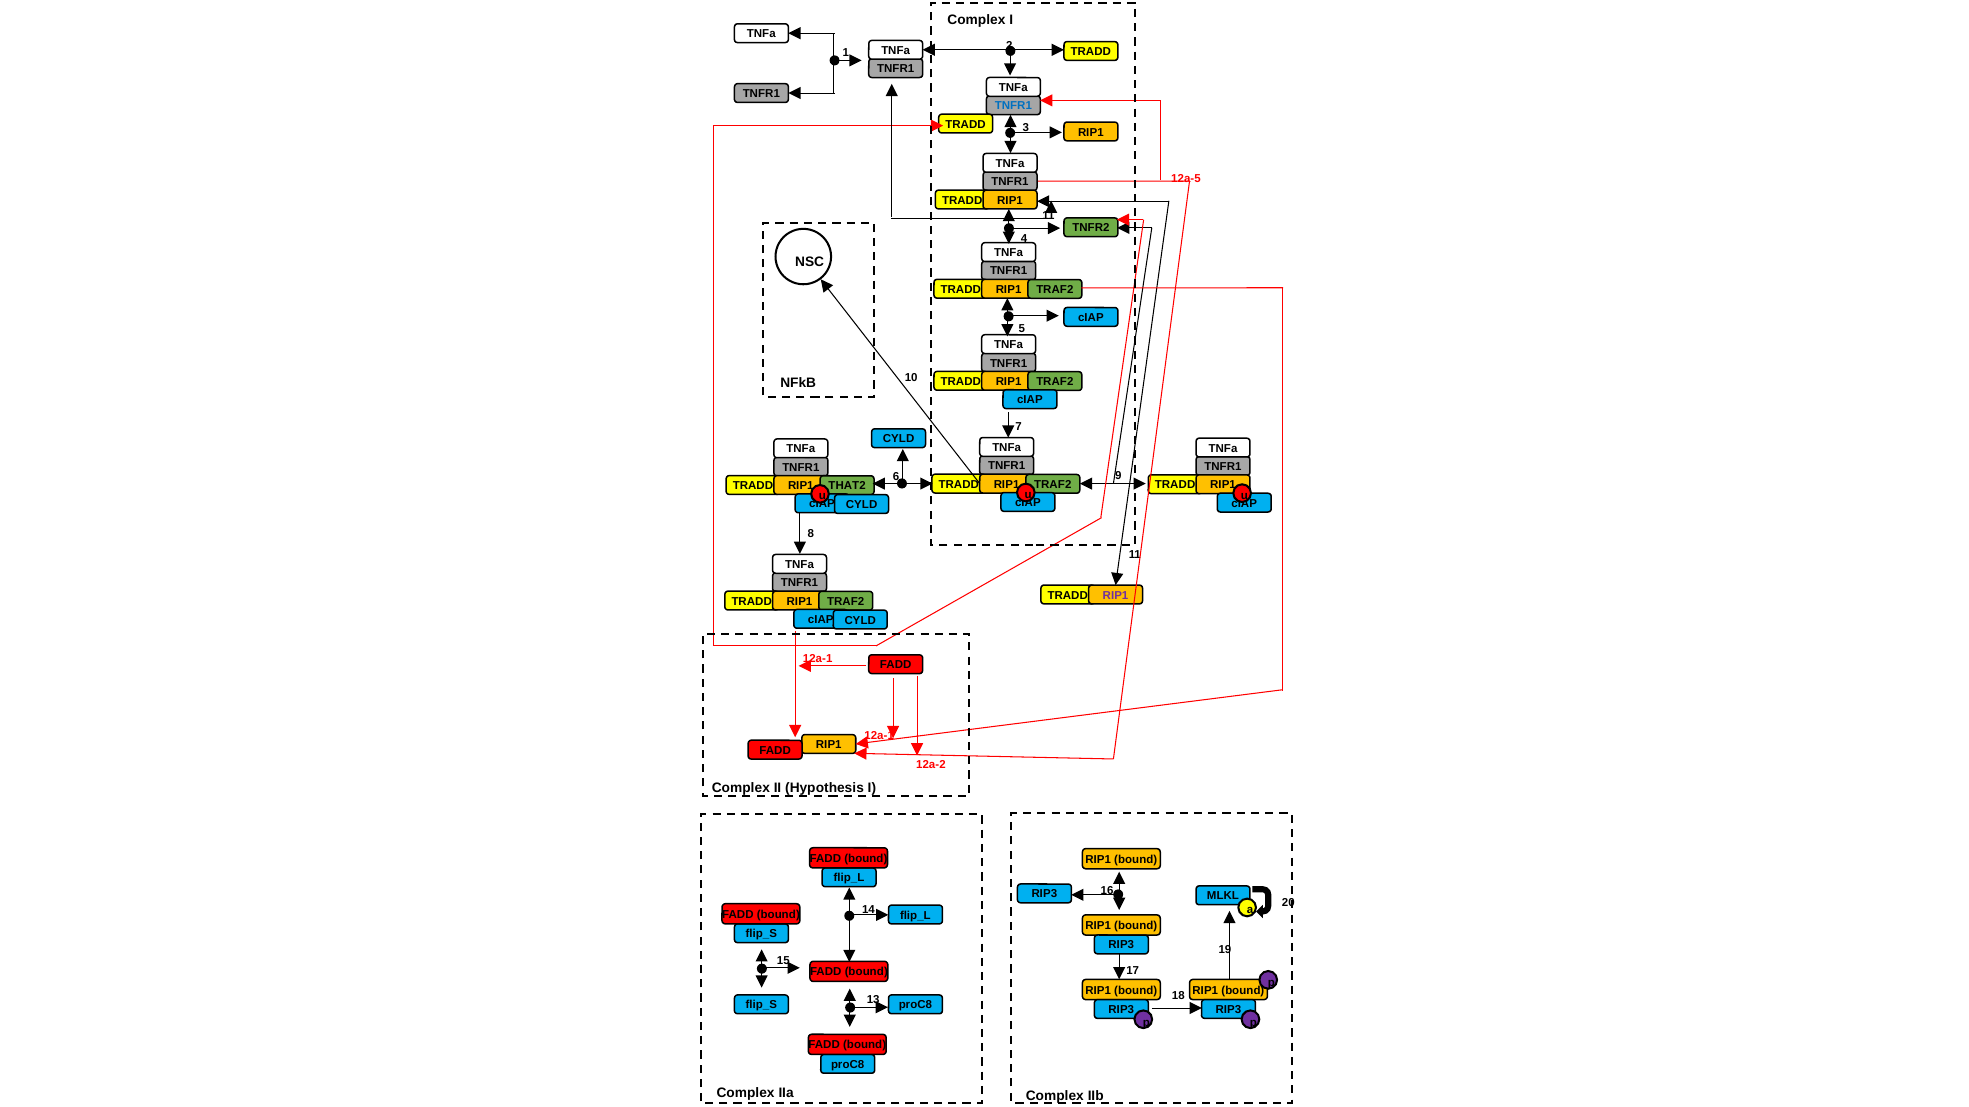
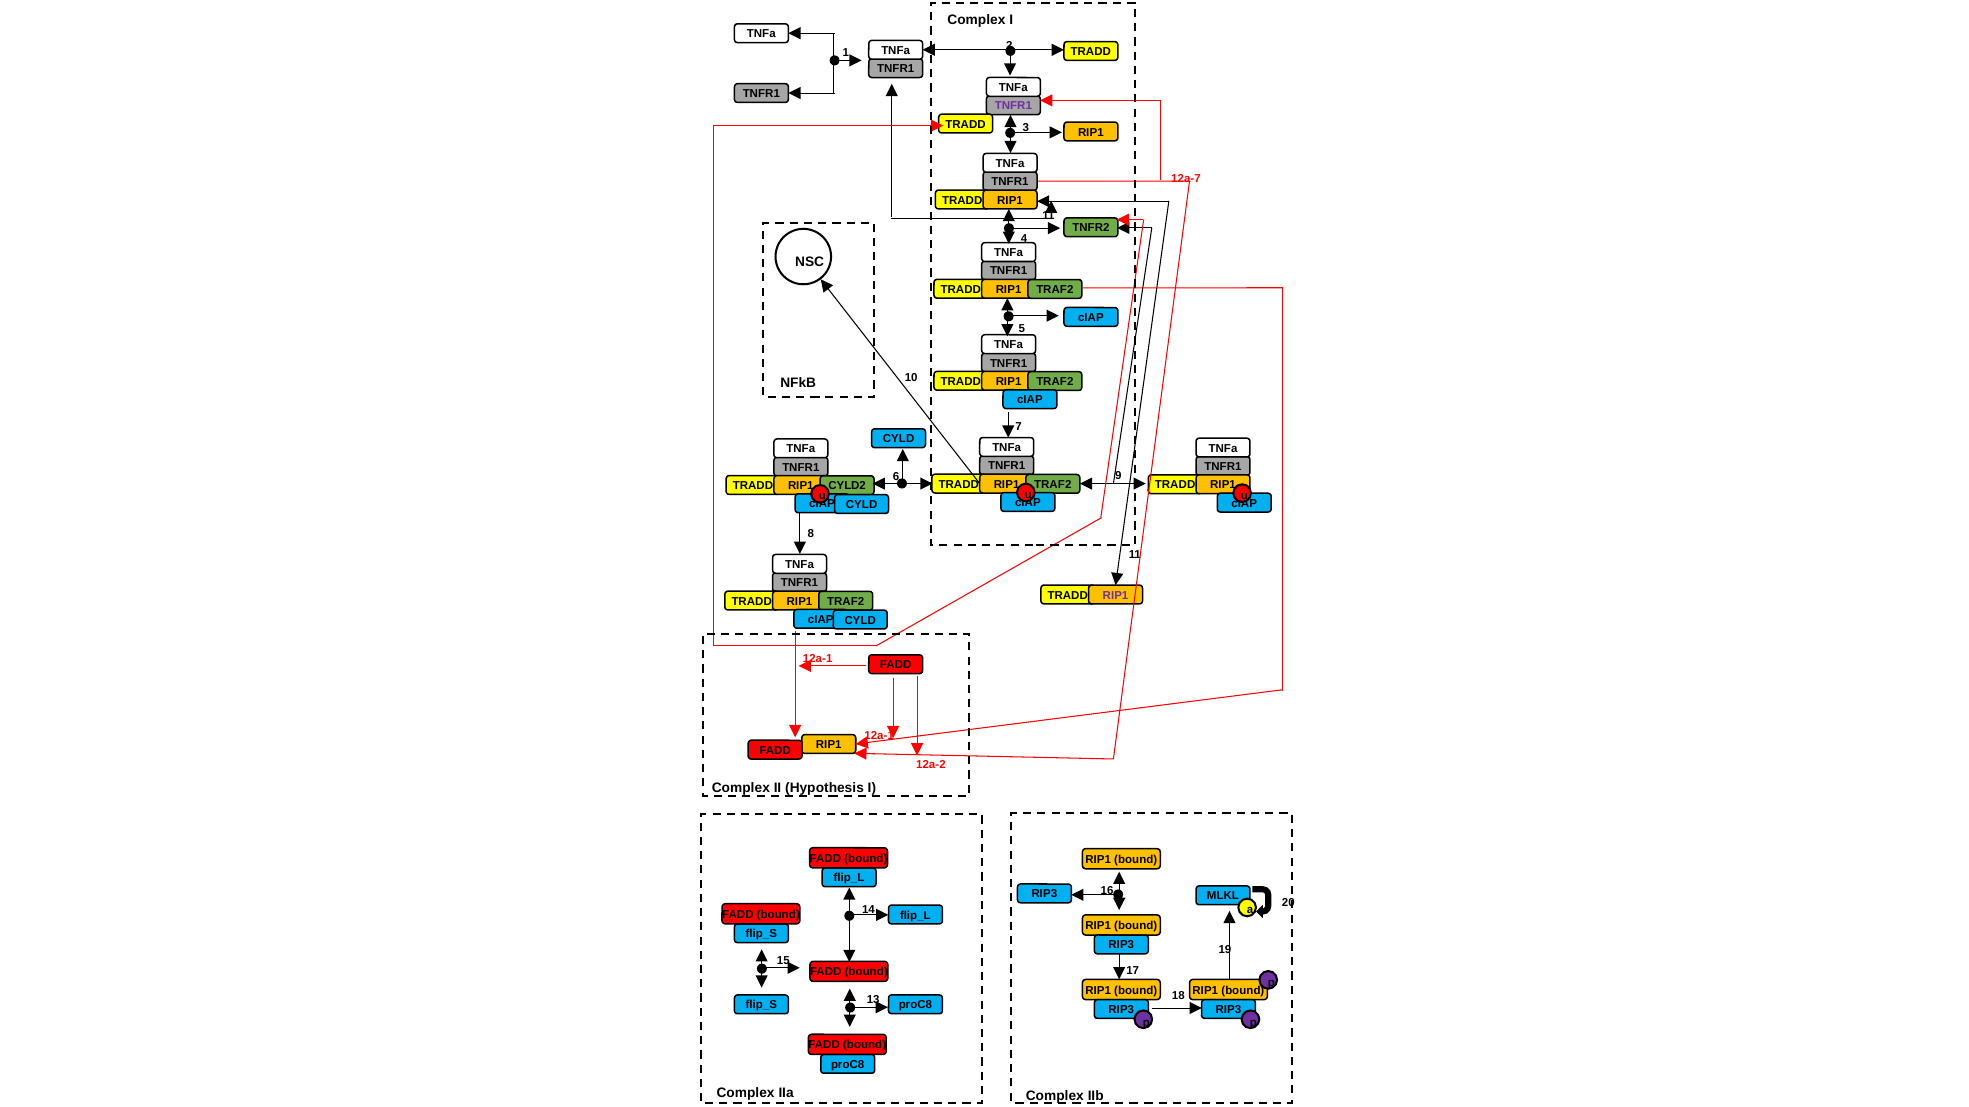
TNFR1 at (1013, 106) colour: blue -> purple
12a-5: 12a-5 -> 12a-7
THAT2: THAT2 -> CYLD2
